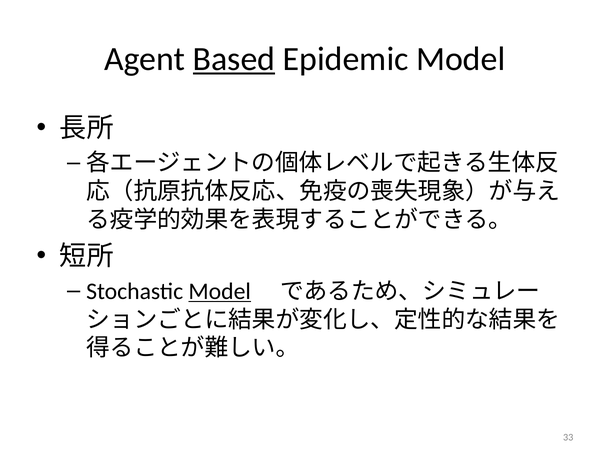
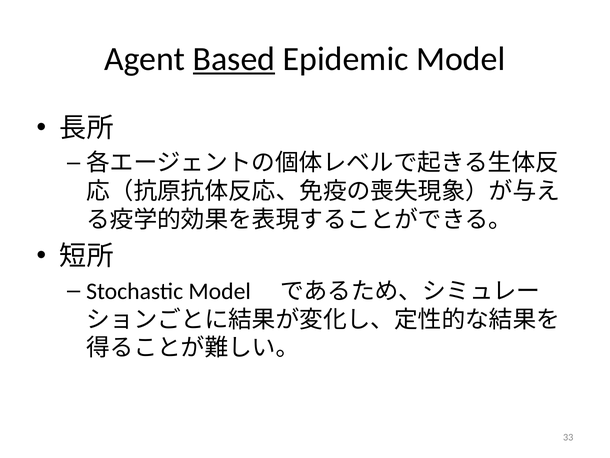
Model at (220, 291) underline: present -> none
